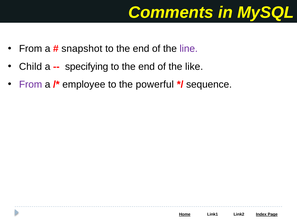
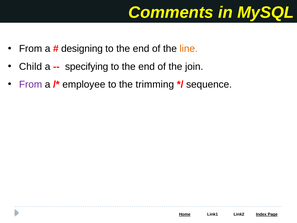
snapshot: snapshot -> designing
line colour: purple -> orange
like: like -> join
powerful: powerful -> trimming
